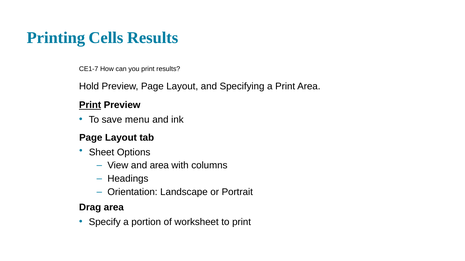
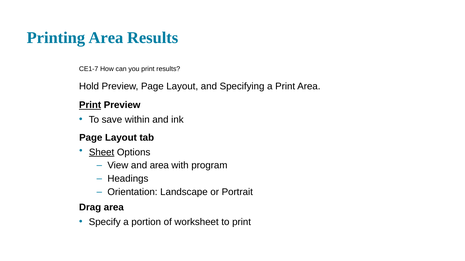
Printing Cells: Cells -> Area
menu: menu -> within
Sheet underline: none -> present
columns: columns -> program
